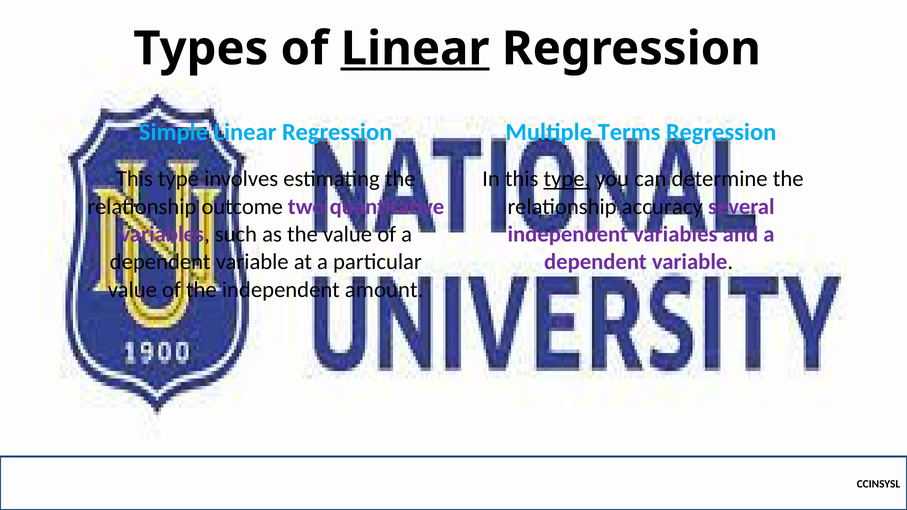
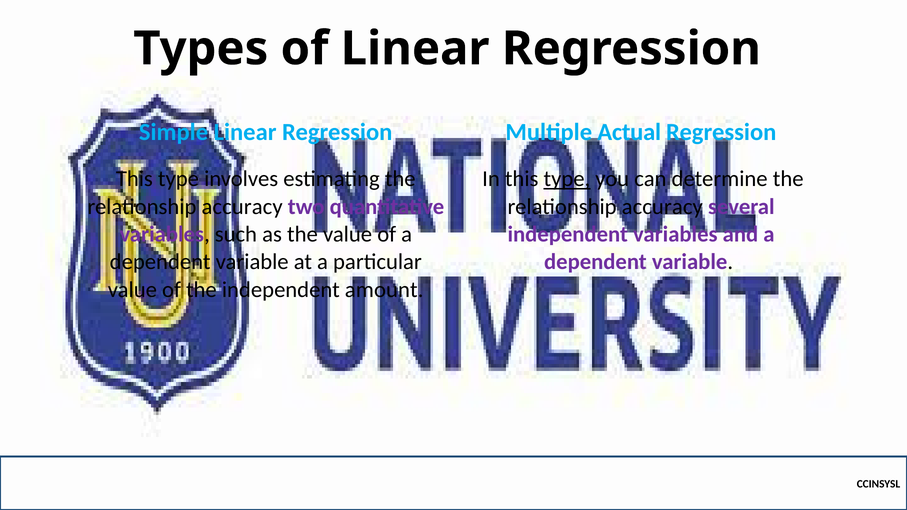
Linear at (415, 49) underline: present -> none
Terms: Terms -> Actual
outcome at (242, 207): outcome -> accuracy
